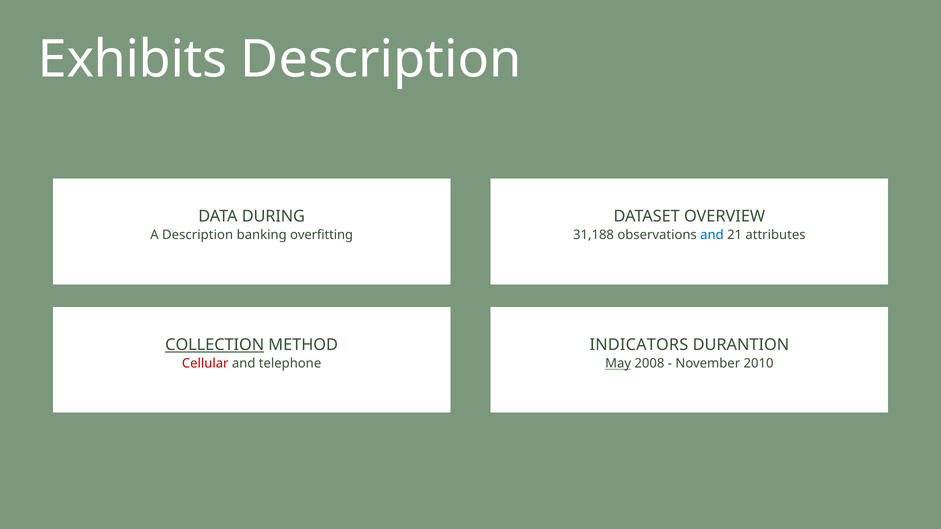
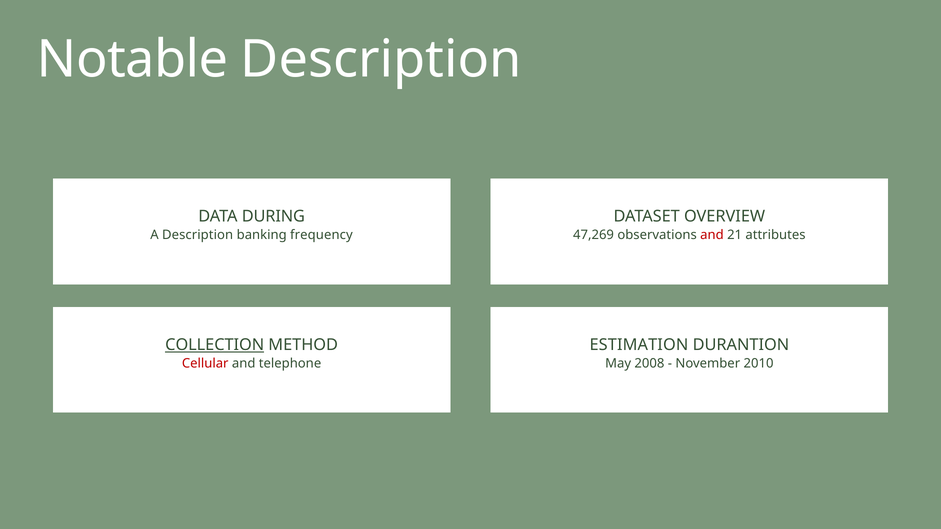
Exhibits: Exhibits -> Notable
overfitting: overfitting -> frequency
31,188: 31,188 -> 47,269
and at (712, 235) colour: blue -> red
INDICATORS: INDICATORS -> ESTIMATION
May underline: present -> none
